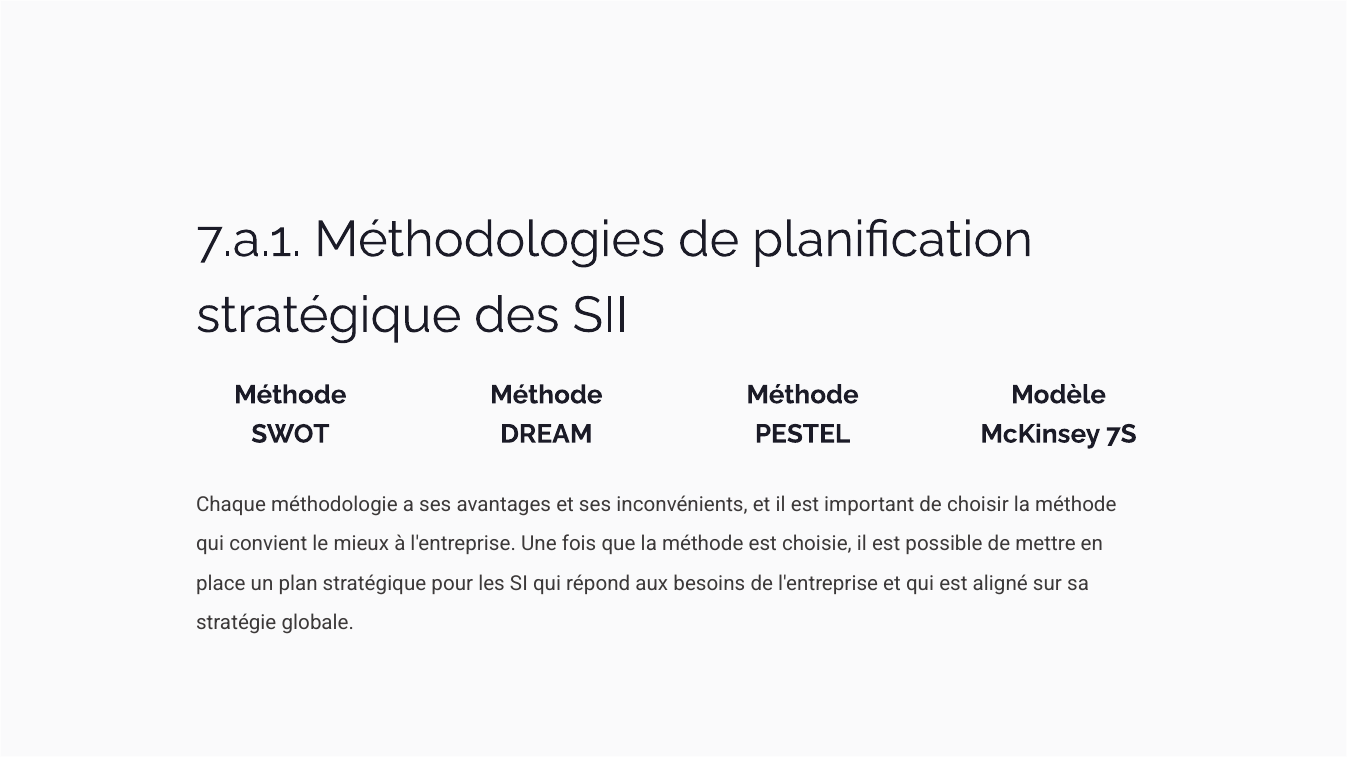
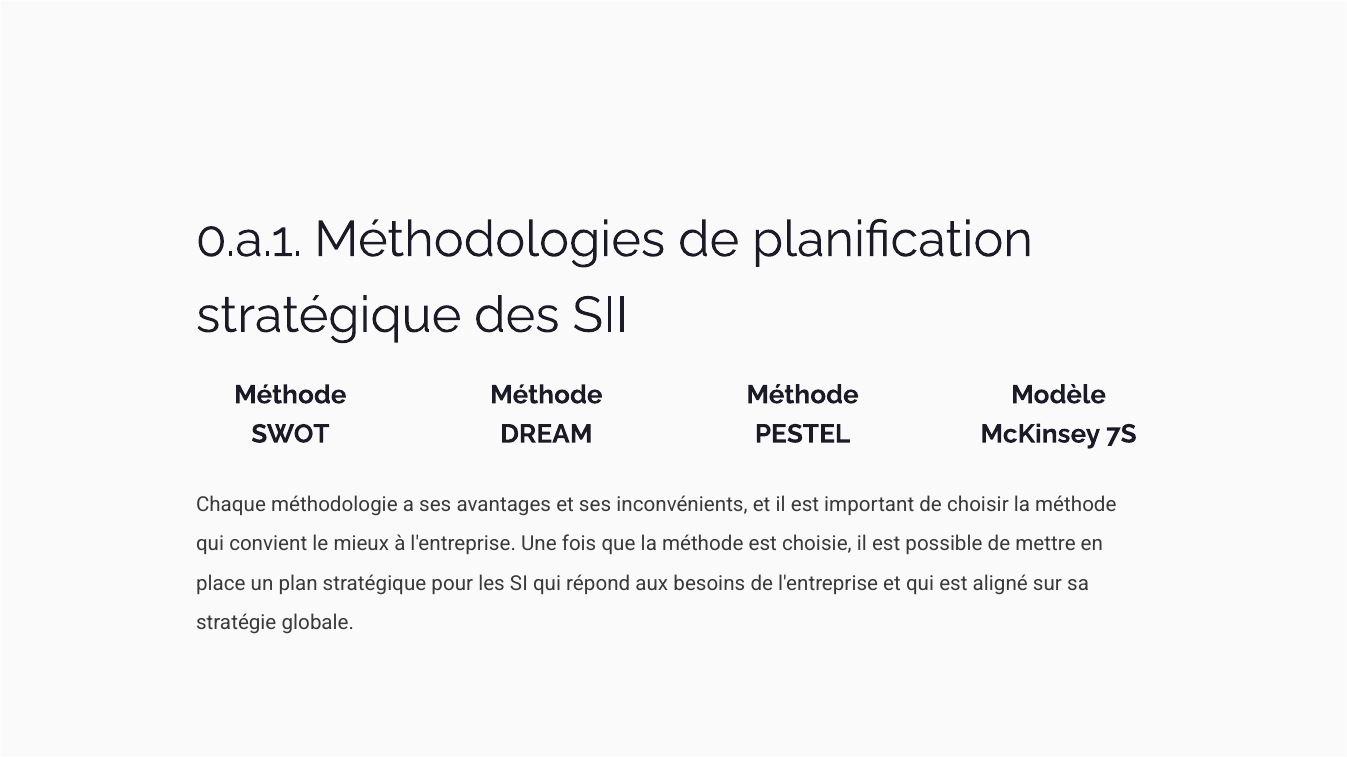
7.a.1: 7.a.1 -> 0.a.1
